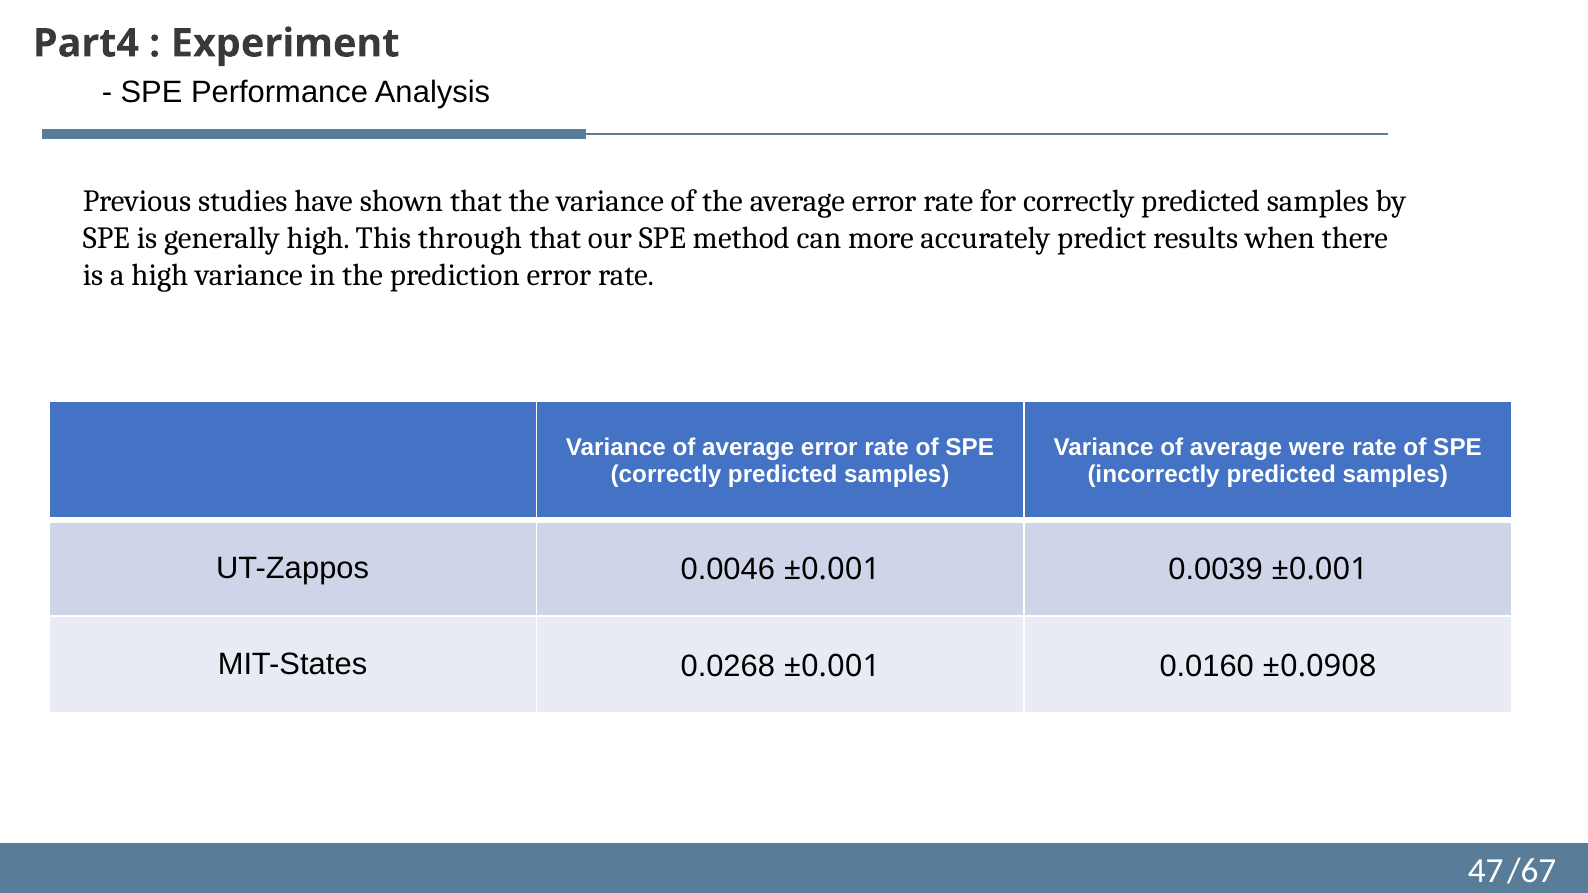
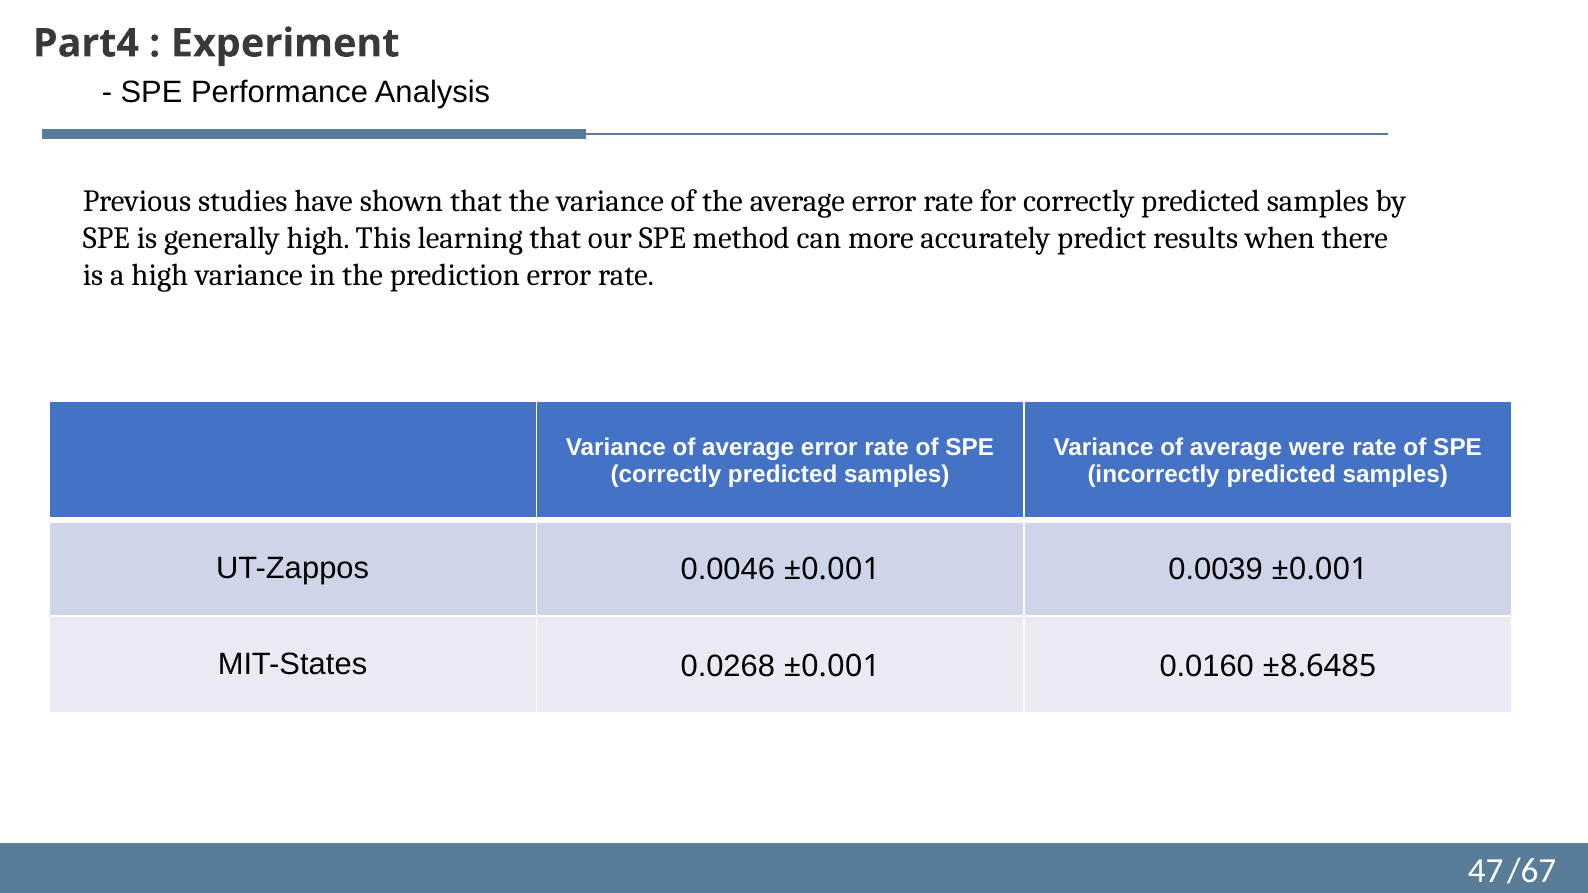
through: through -> learning
±0.0908: ±0.0908 -> ±8.6485
